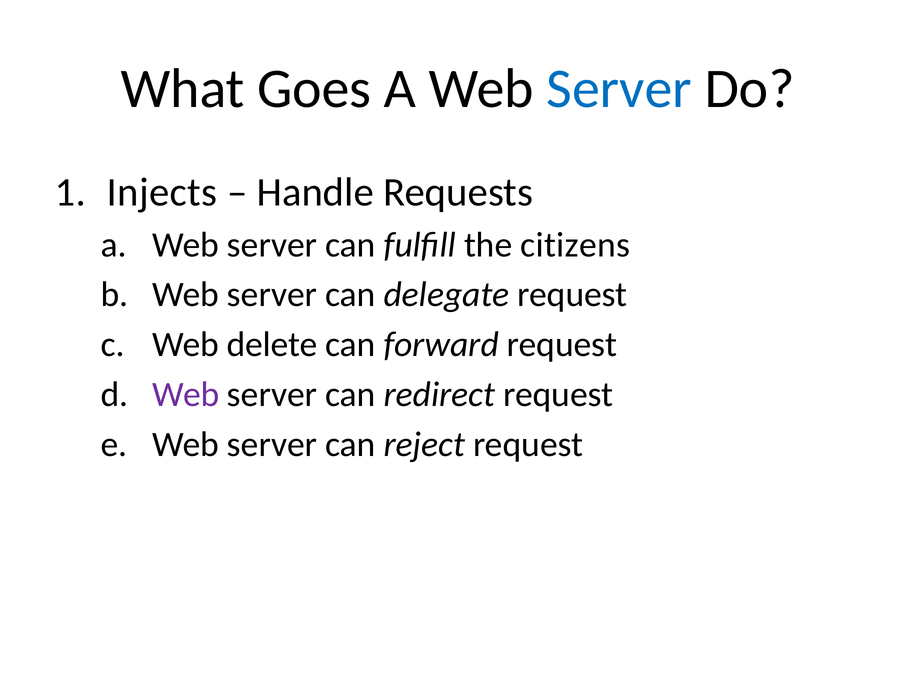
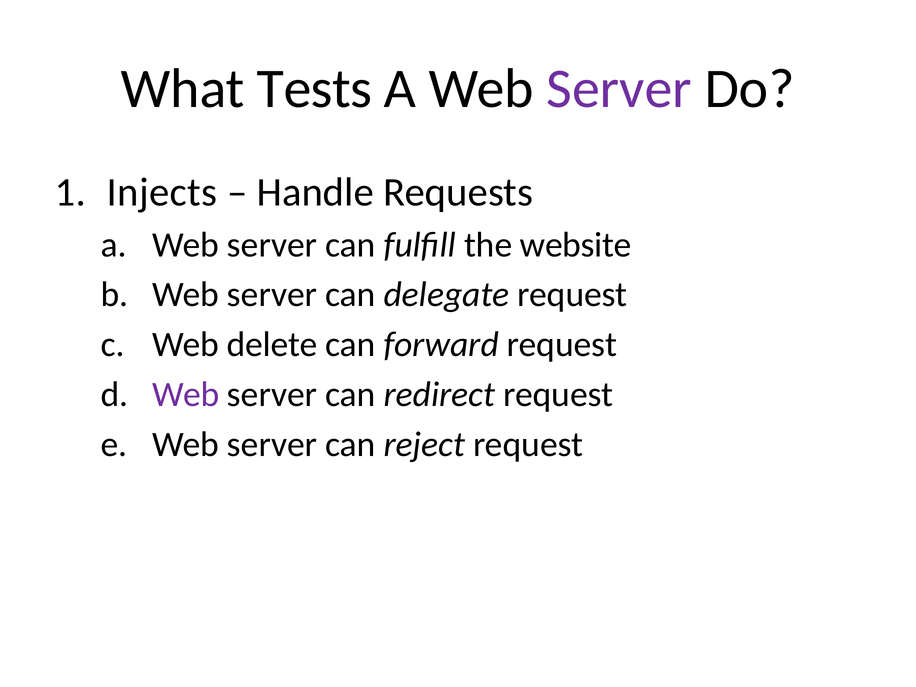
Goes: Goes -> Tests
Server at (619, 89) colour: blue -> purple
citizens: citizens -> website
